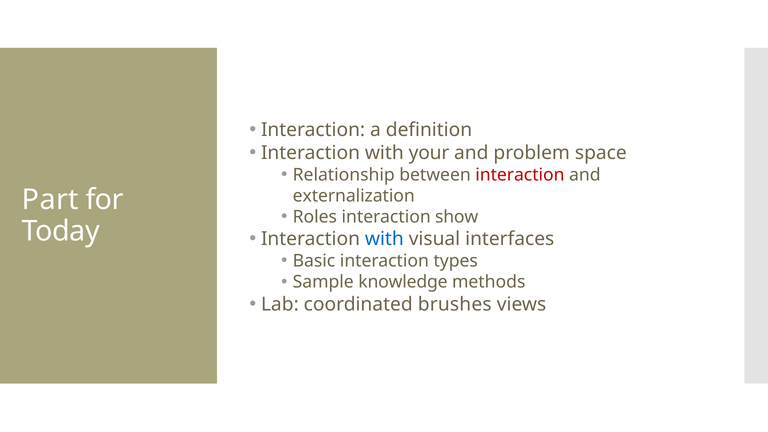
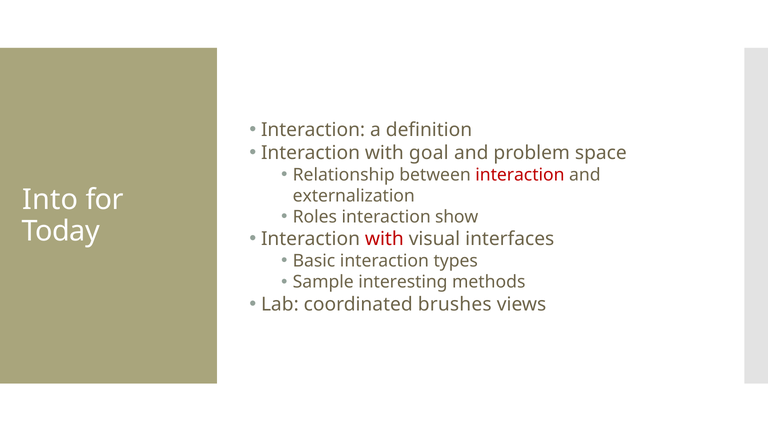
your: your -> goal
Part: Part -> Into
with at (384, 239) colour: blue -> red
knowledge: knowledge -> interesting
